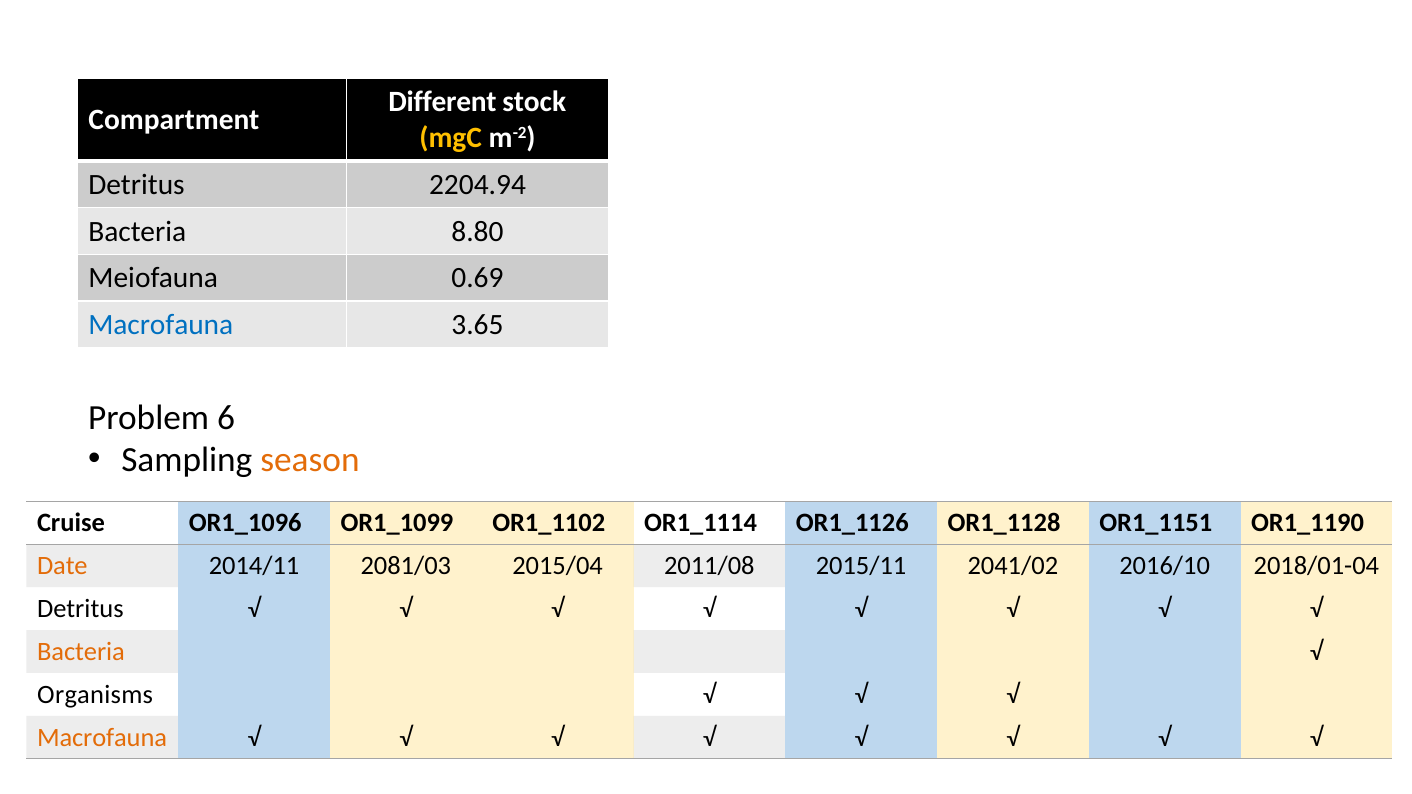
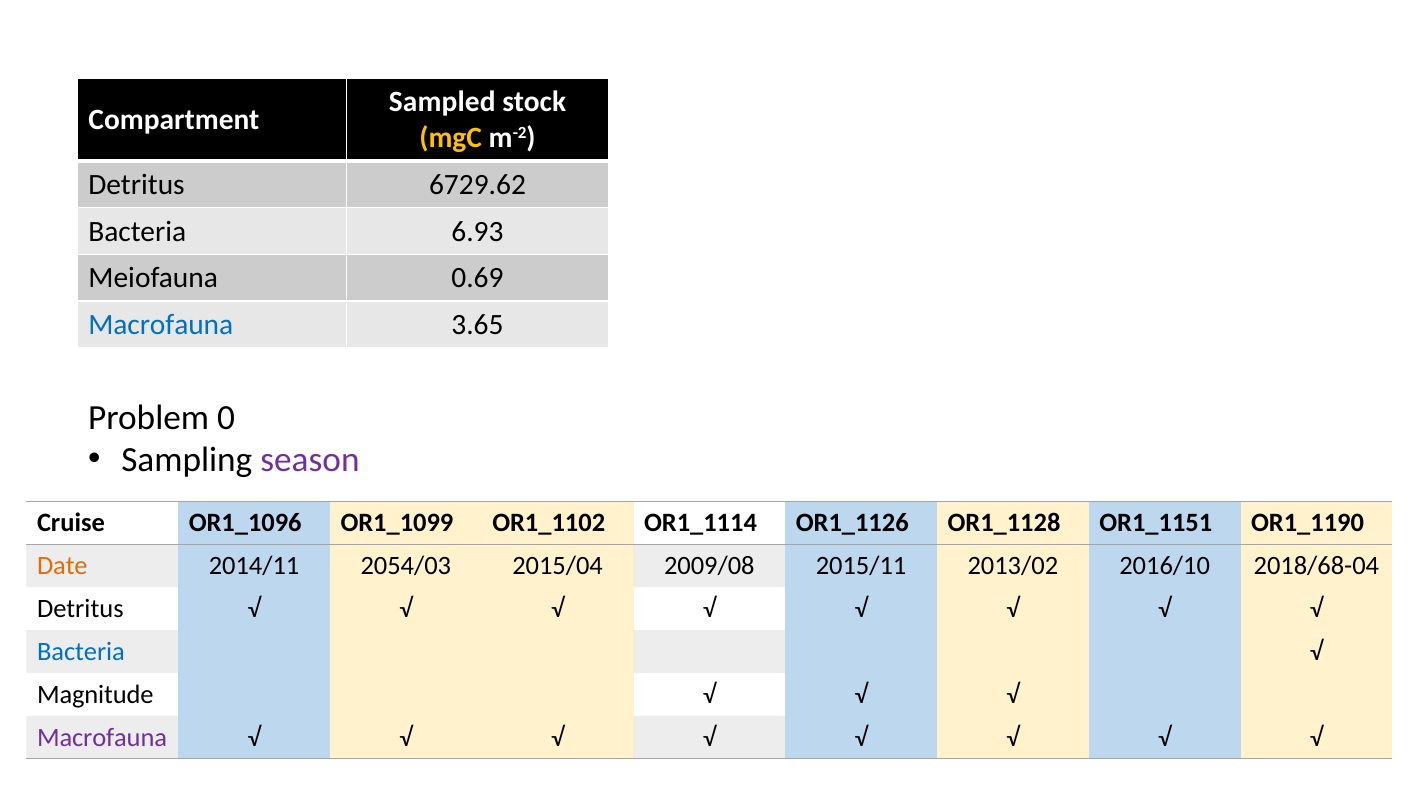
Different: Different -> Sampled
2204.94: 2204.94 -> 6729.62
8.80: 8.80 -> 6.93
6: 6 -> 0
season colour: orange -> purple
2081/03: 2081/03 -> 2054/03
2011/08: 2011/08 -> 2009/08
2041/02: 2041/02 -> 2013/02
2018/01-04: 2018/01-04 -> 2018/68-04
Bacteria at (81, 652) colour: orange -> blue
Organisms: Organisms -> Magnitude
Macrofauna at (102, 738) colour: orange -> purple
